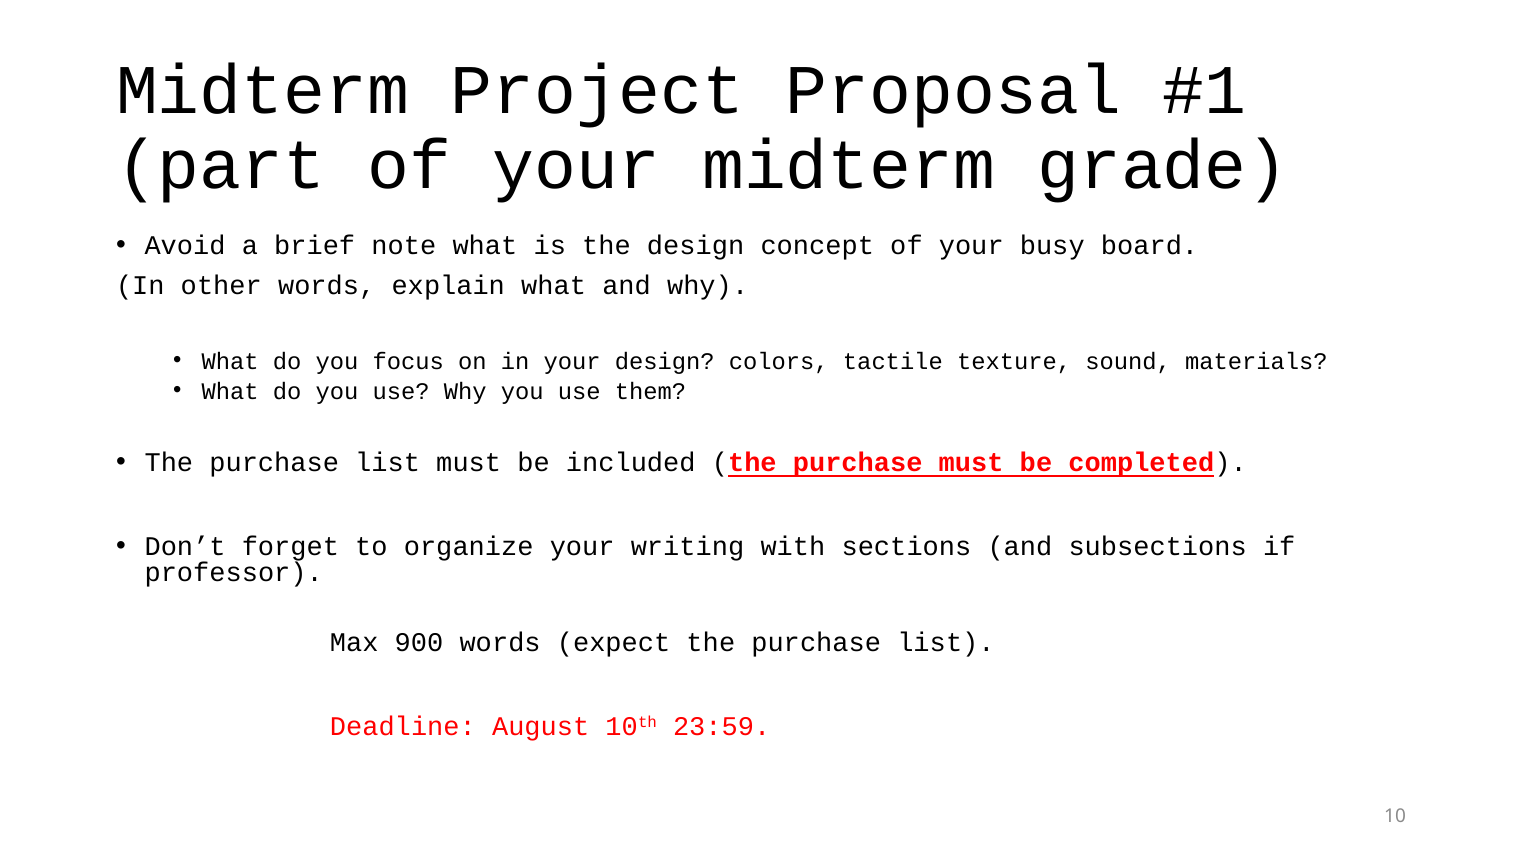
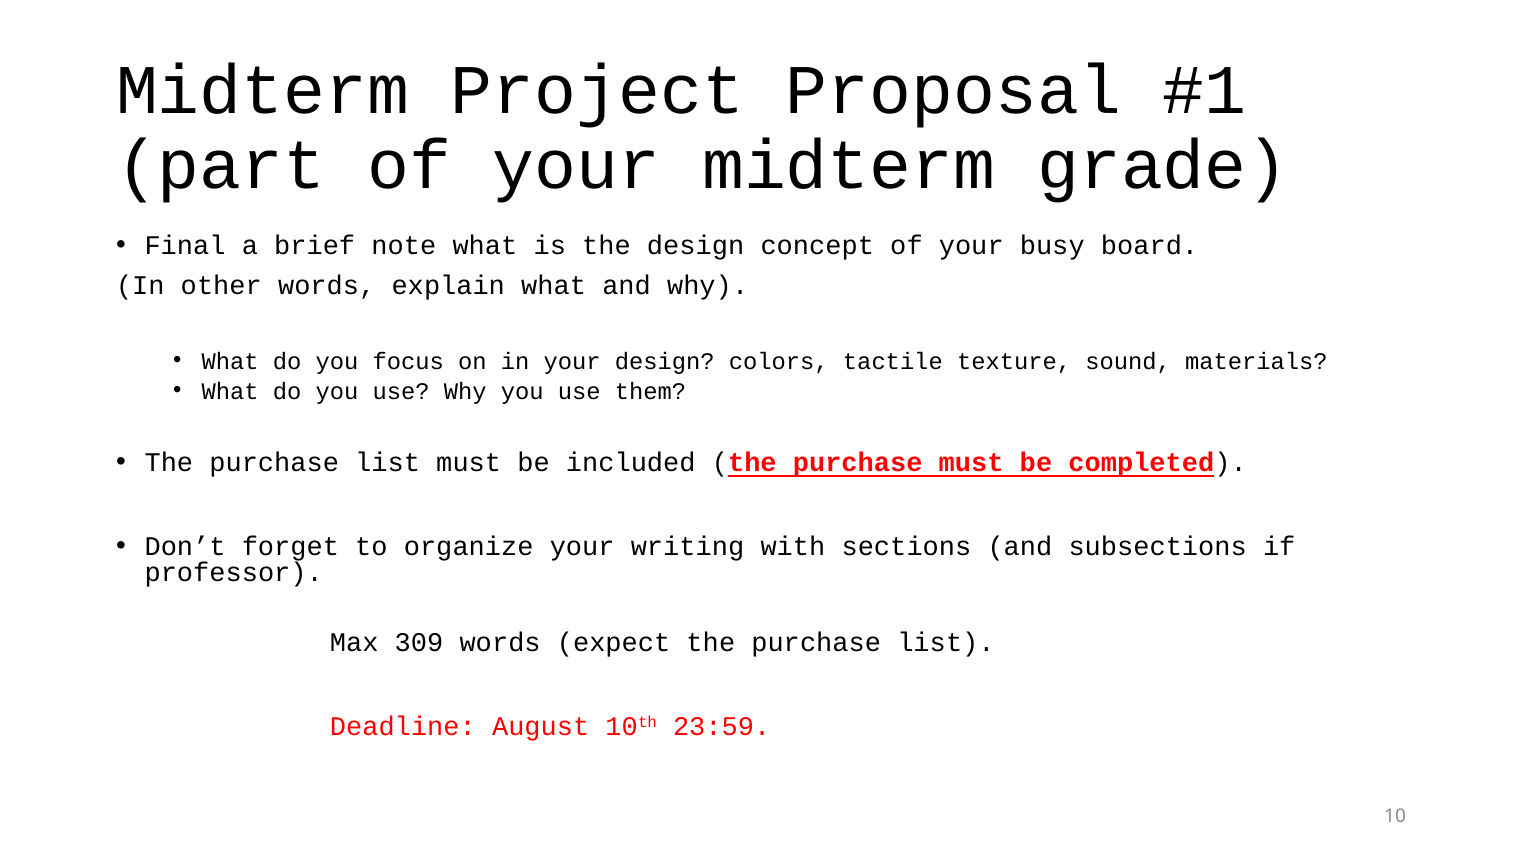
Avoid: Avoid -> Final
900: 900 -> 309
